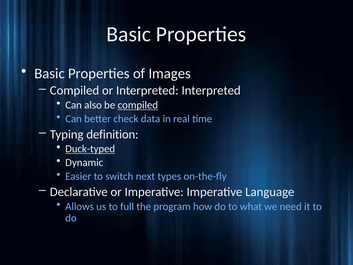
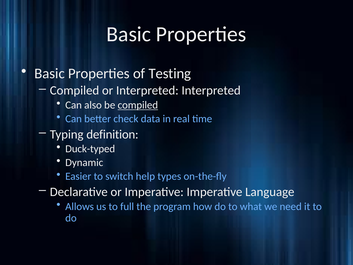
Images: Images -> Testing
Duck-typed underline: present -> none
next: next -> help
